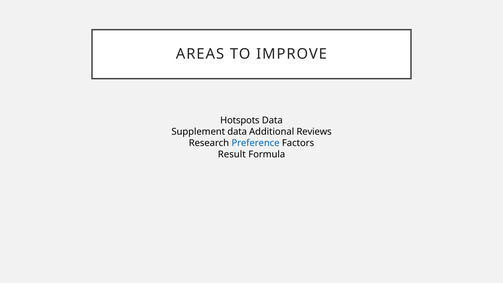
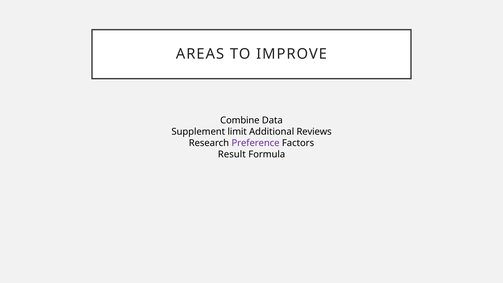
Hotspots: Hotspots -> Combine
Supplement data: data -> limit
Preference colour: blue -> purple
